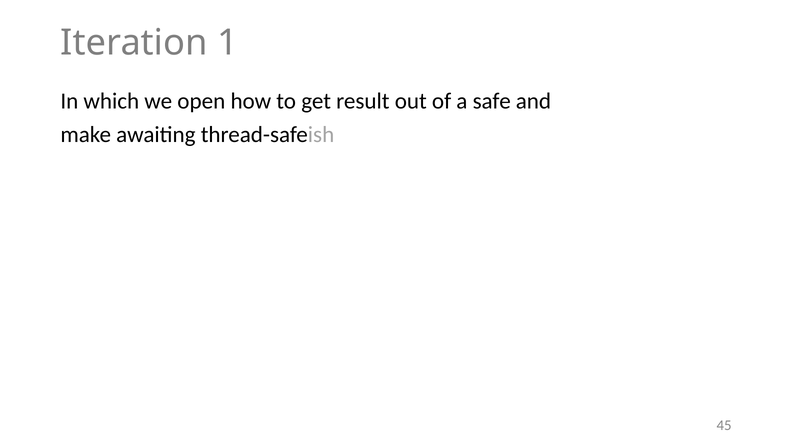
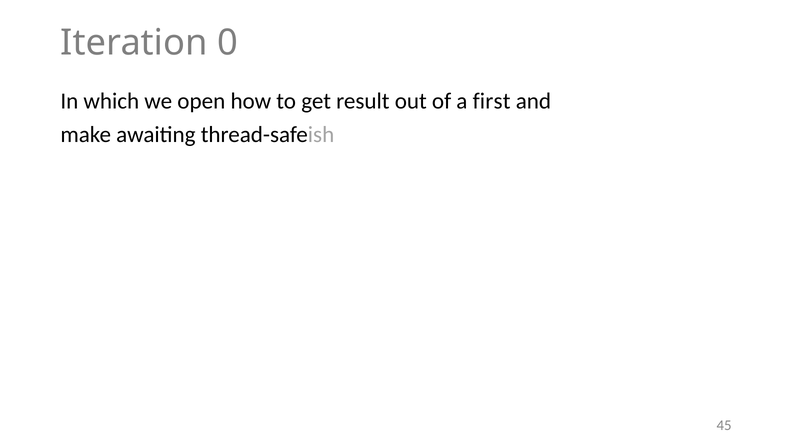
1: 1 -> 0
safe: safe -> first
